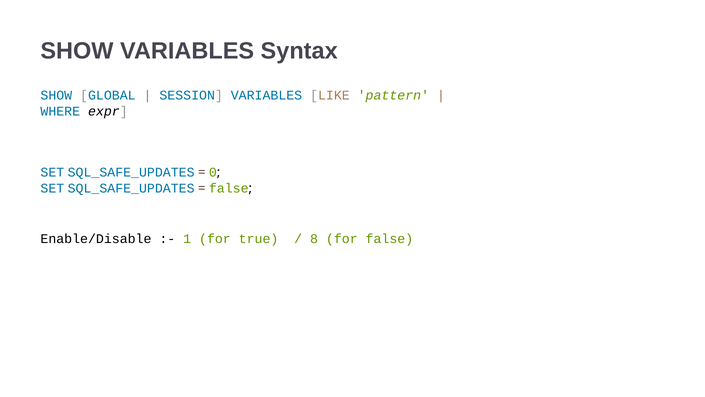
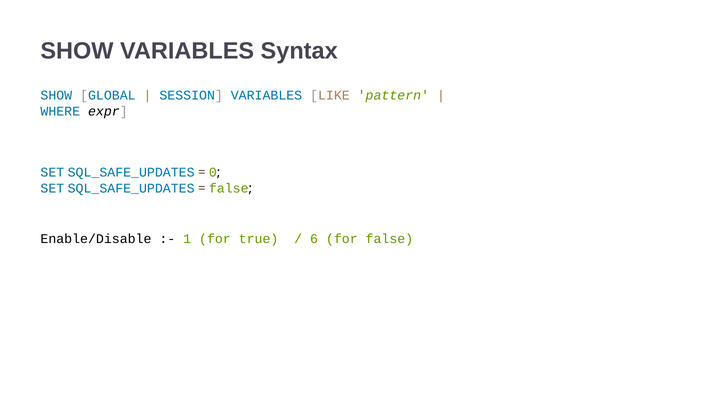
8: 8 -> 6
